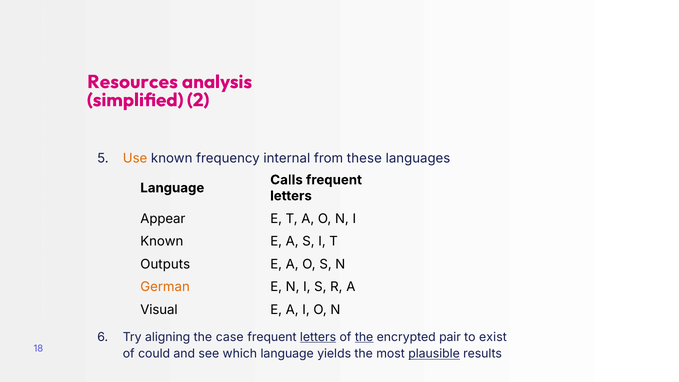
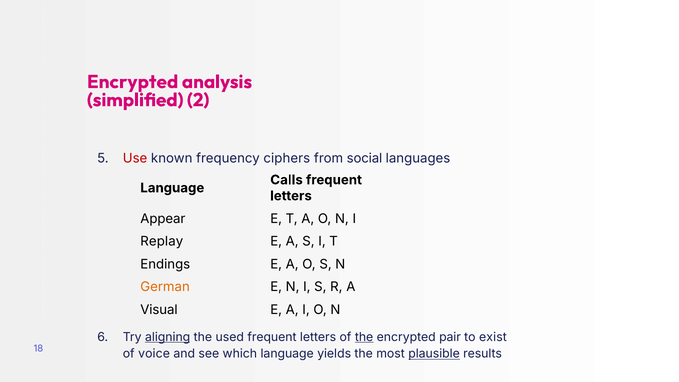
Resources at (133, 82): Resources -> Encrypted
Use colour: orange -> red
internal: internal -> ciphers
these: these -> social
Known at (162, 241): Known -> Replay
Outputs: Outputs -> Endings
aligning underline: none -> present
case: case -> used
letters at (318, 337) underline: present -> none
could: could -> voice
